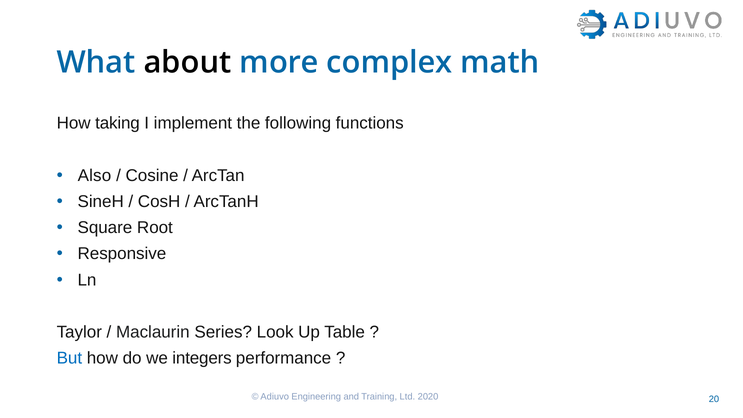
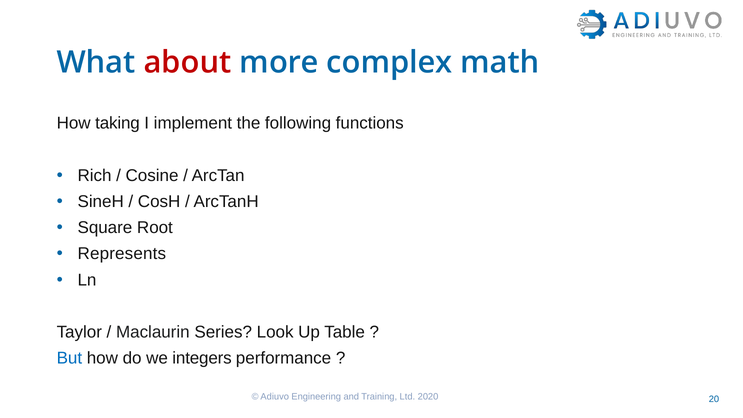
about colour: black -> red
Also: Also -> Rich
Responsive: Responsive -> Represents
